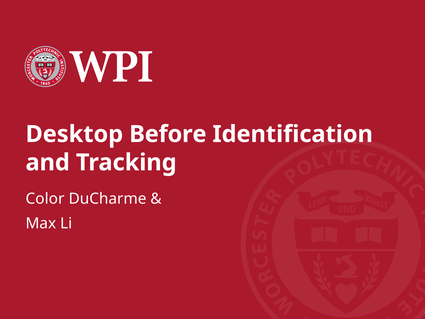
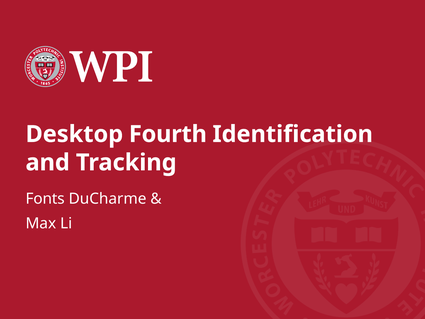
Before: Before -> Fourth
Color: Color -> Fonts
